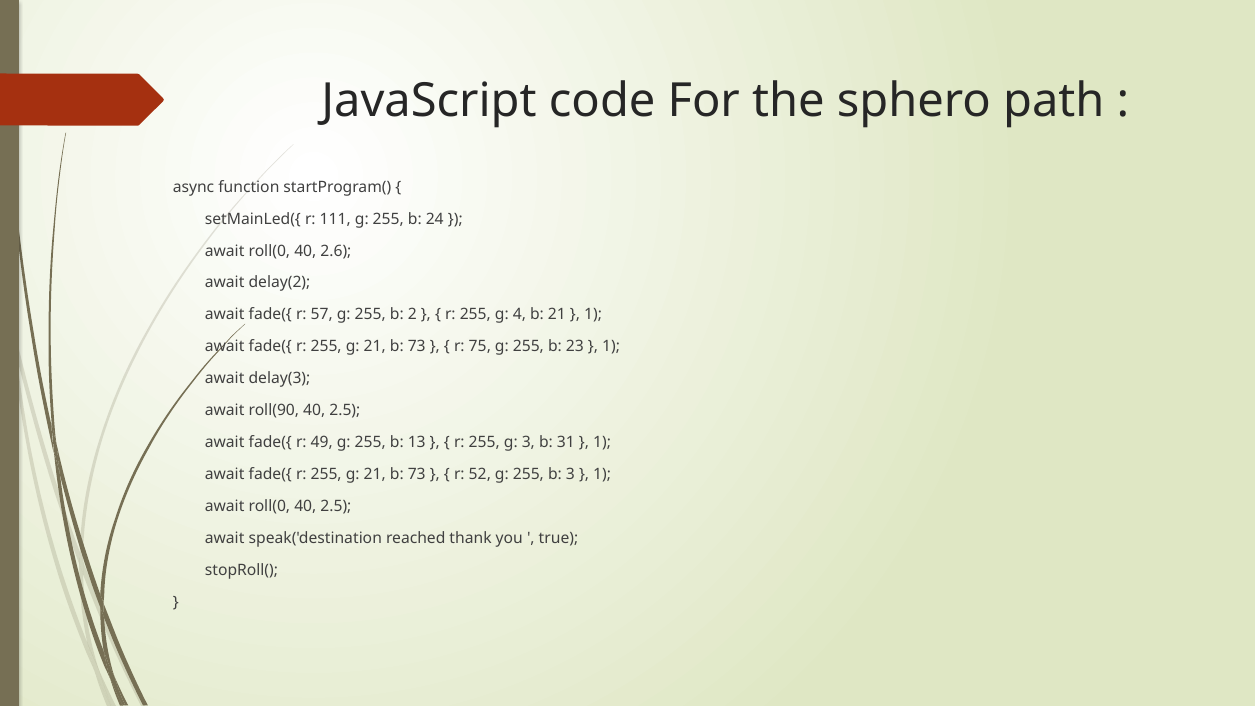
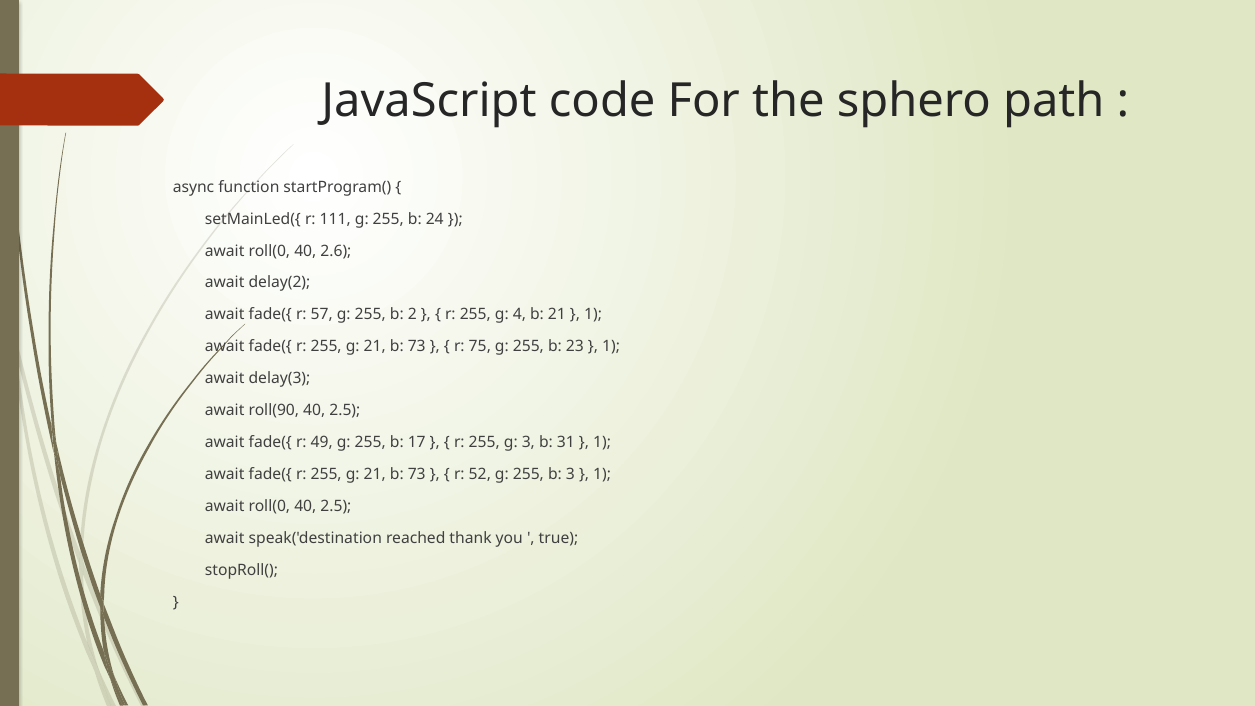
13: 13 -> 17
